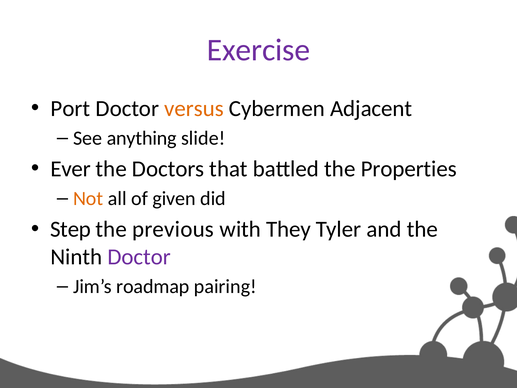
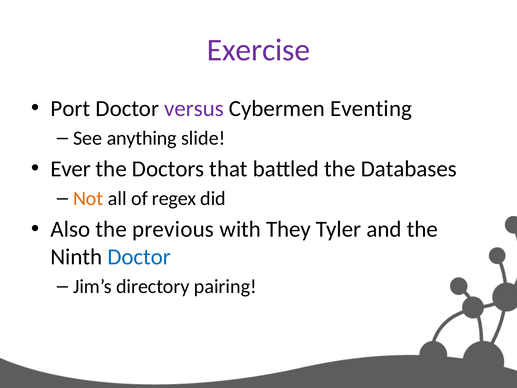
versus colour: orange -> purple
Adjacent: Adjacent -> Eventing
Properties: Properties -> Databases
given: given -> regex
Step: Step -> Also
Doctor at (139, 257) colour: purple -> blue
roadmap: roadmap -> directory
